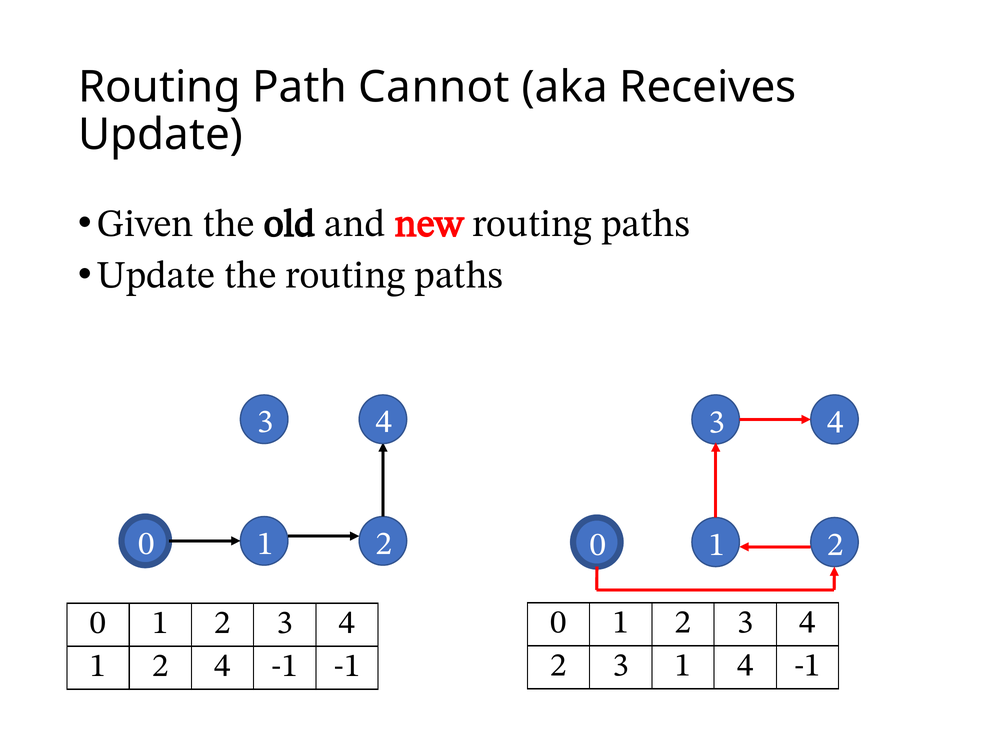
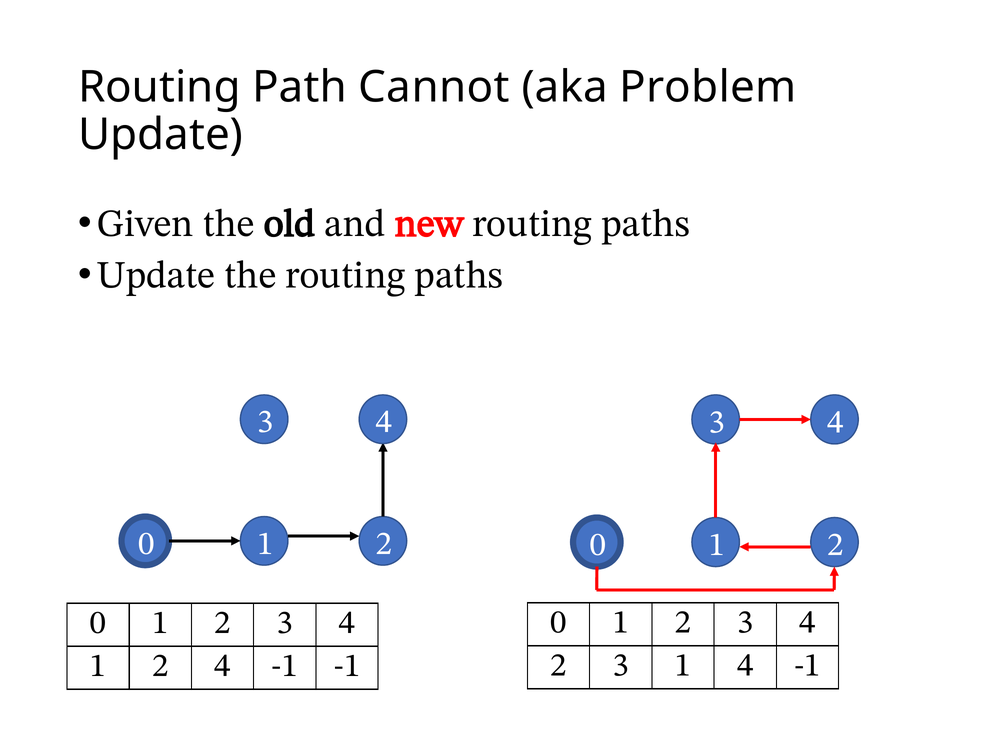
Receives: Receives -> Problem
